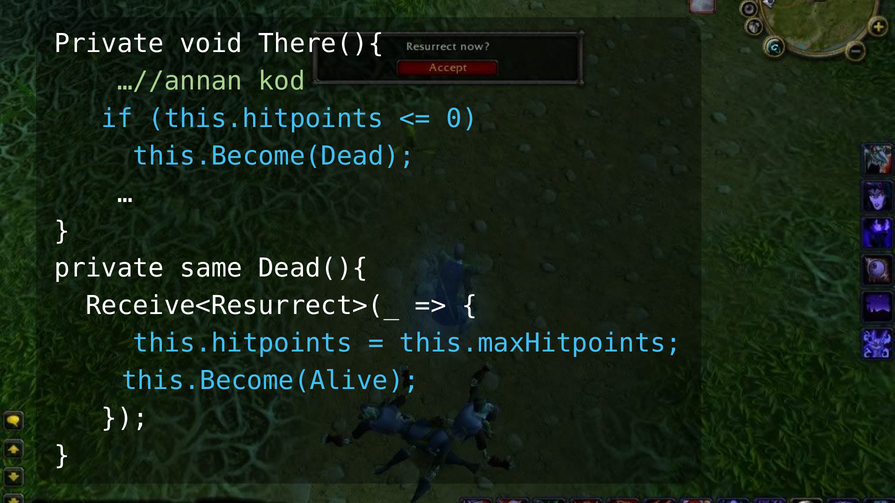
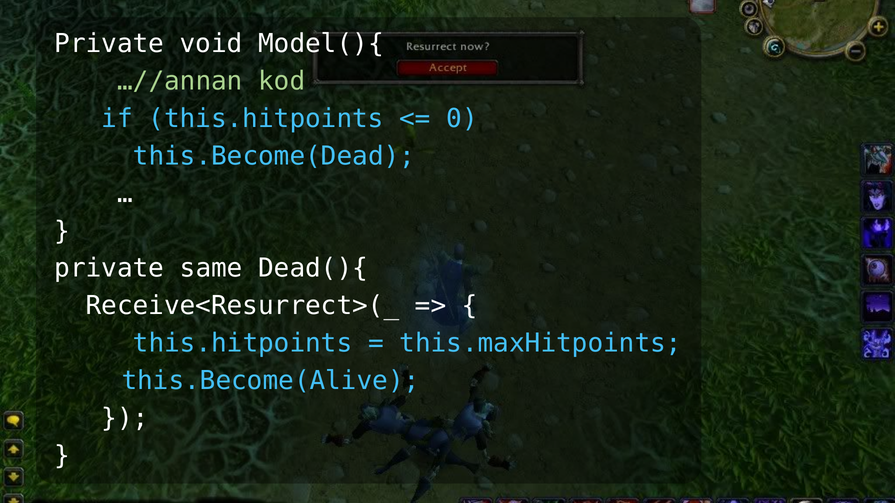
There(){: There(){ -> Model(){
